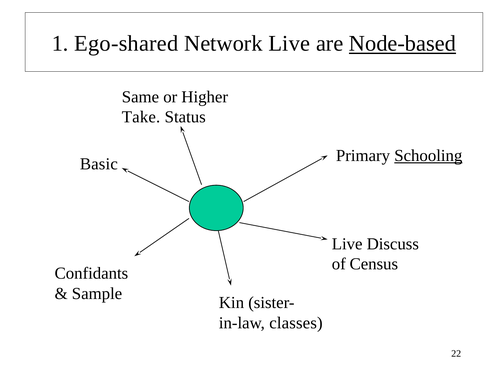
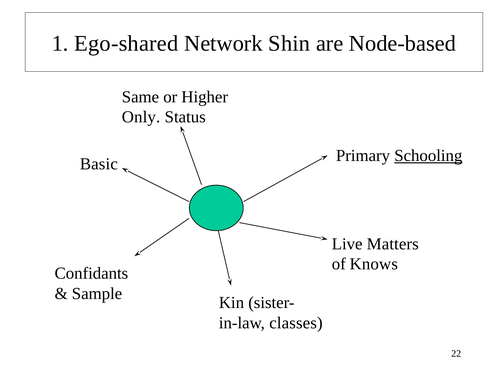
Network Live: Live -> Shin
Node-based underline: present -> none
Take: Take -> Only
Discuss: Discuss -> Matters
Census: Census -> Knows
